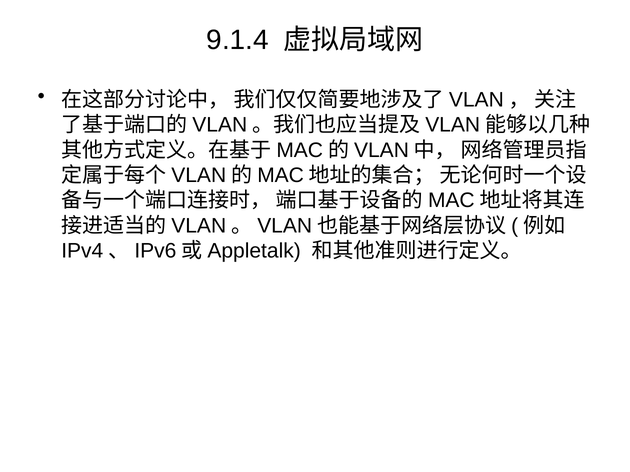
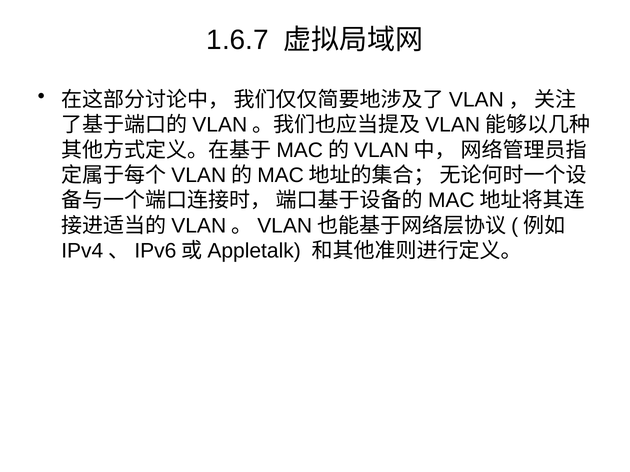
9.1.4: 9.1.4 -> 1.6.7
